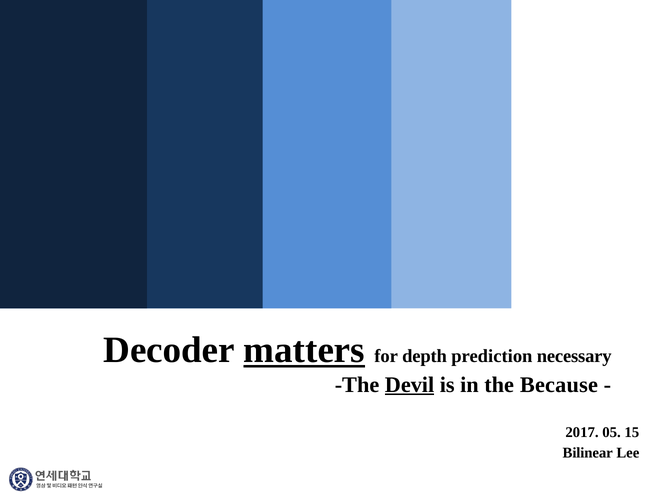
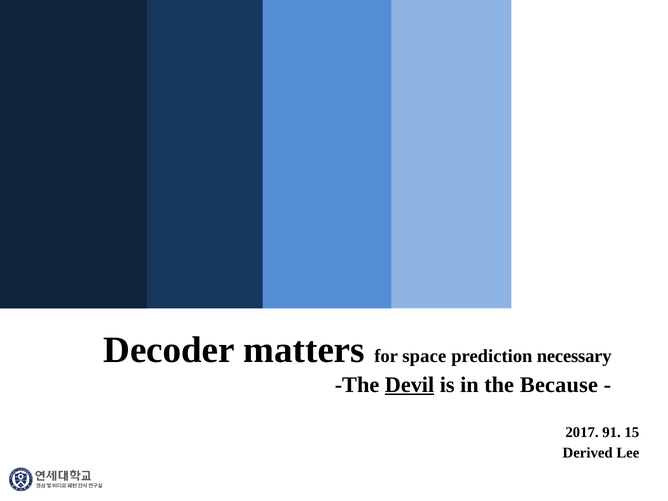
matters underline: present -> none
depth: depth -> space
05: 05 -> 91
Bilinear: Bilinear -> Derived
